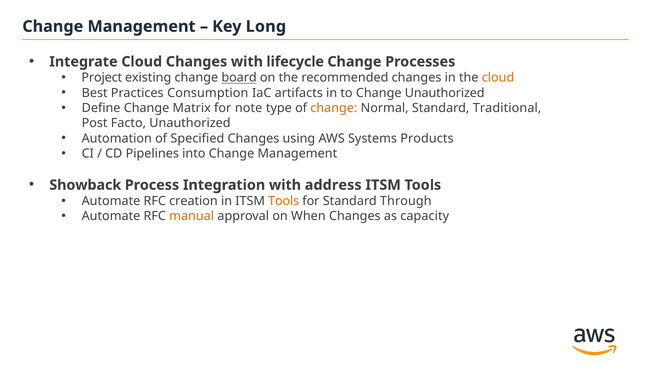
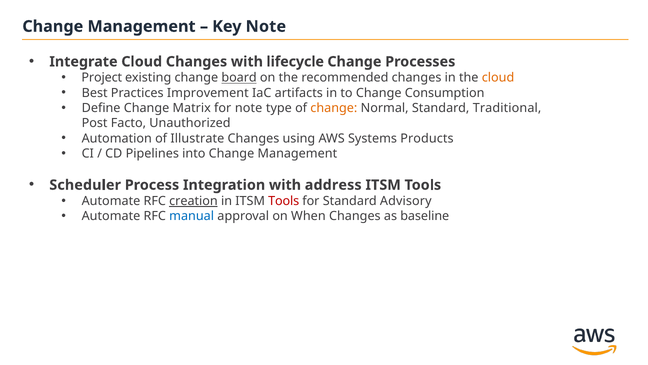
Key Long: Long -> Note
Consumption: Consumption -> Improvement
Change Unauthorized: Unauthorized -> Consumption
Specified: Specified -> Illustrate
Showback: Showback -> Scheduler
creation underline: none -> present
Tools at (284, 201) colour: orange -> red
Through: Through -> Advisory
manual colour: orange -> blue
capacity: capacity -> baseline
